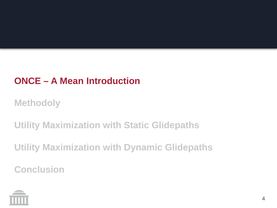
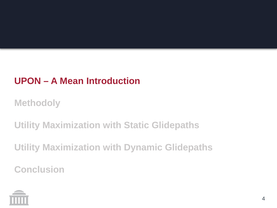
ONCE: ONCE -> UPON
